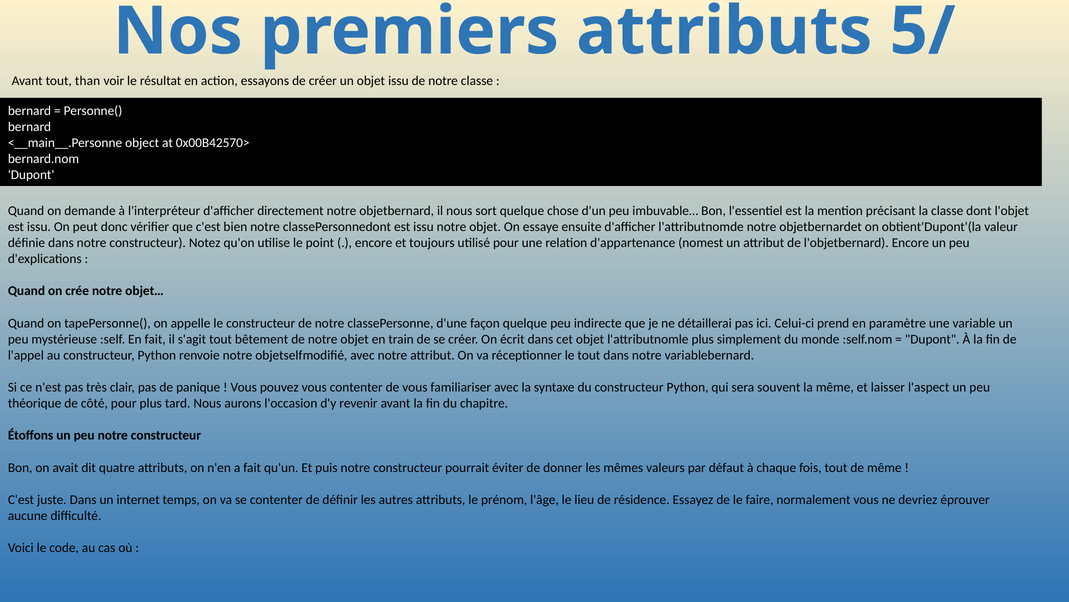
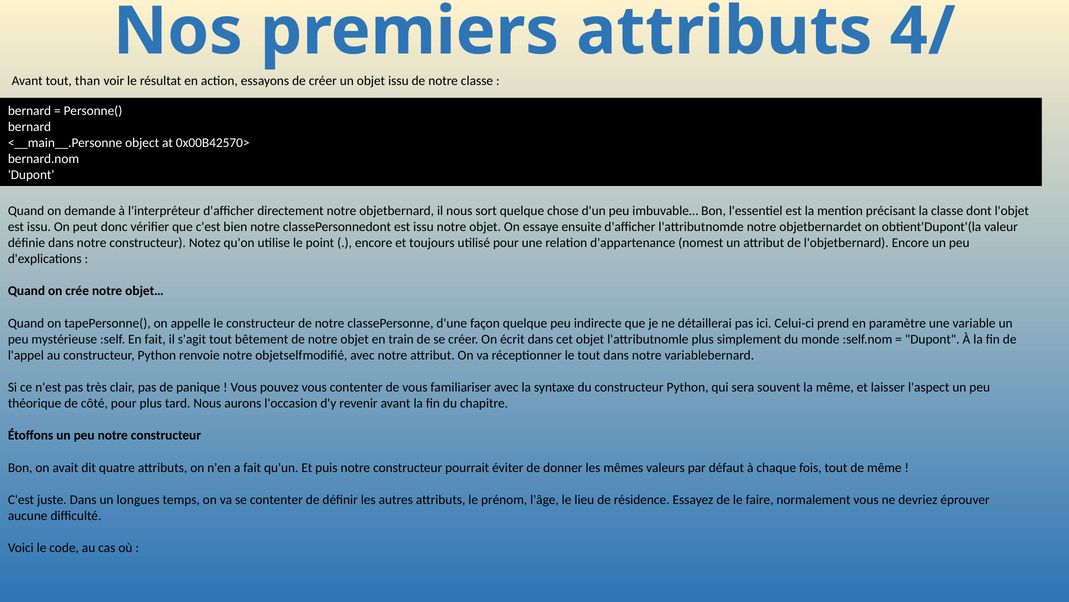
5/: 5/ -> 4/
internet: internet -> longues
